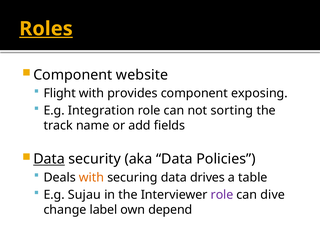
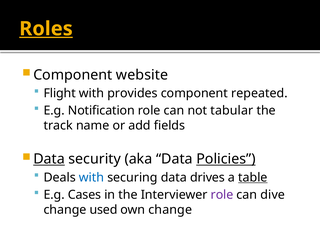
exposing: exposing -> repeated
Integration: Integration -> Notification
sorting: sorting -> tabular
Policies underline: none -> present
with at (91, 177) colour: orange -> blue
table underline: none -> present
Sujau: Sujau -> Cases
label: label -> used
own depend: depend -> change
